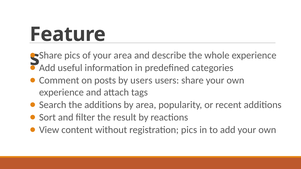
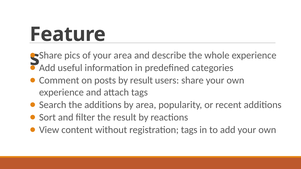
by users: users -> result
registration pics: pics -> tags
